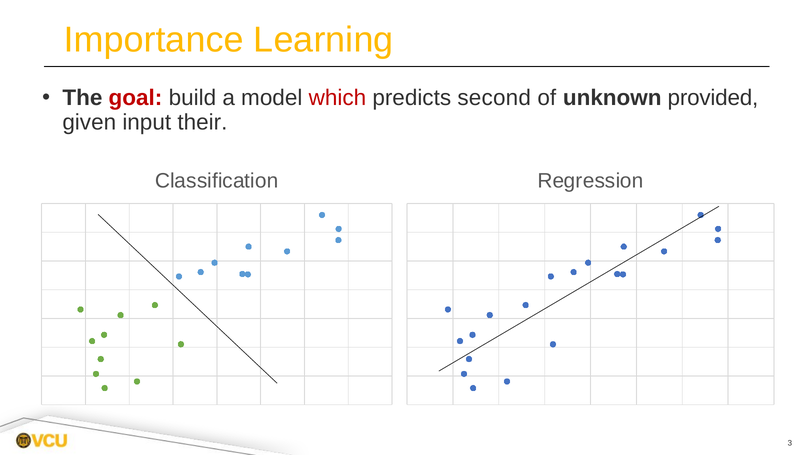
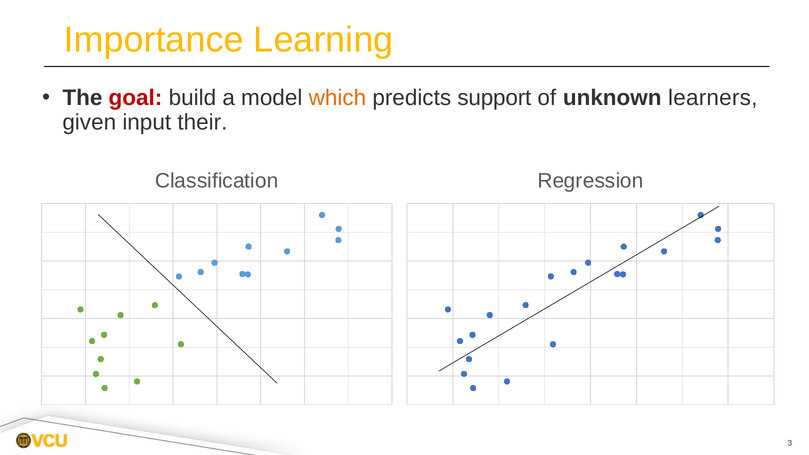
which colour: red -> orange
second: second -> support
provided: provided -> learners
